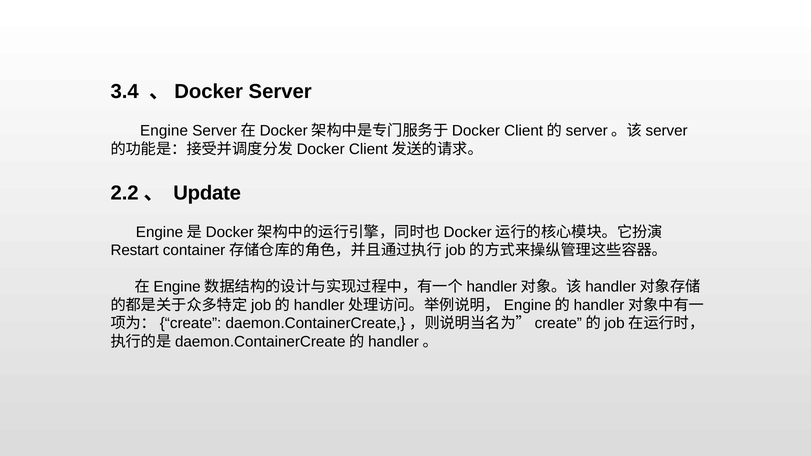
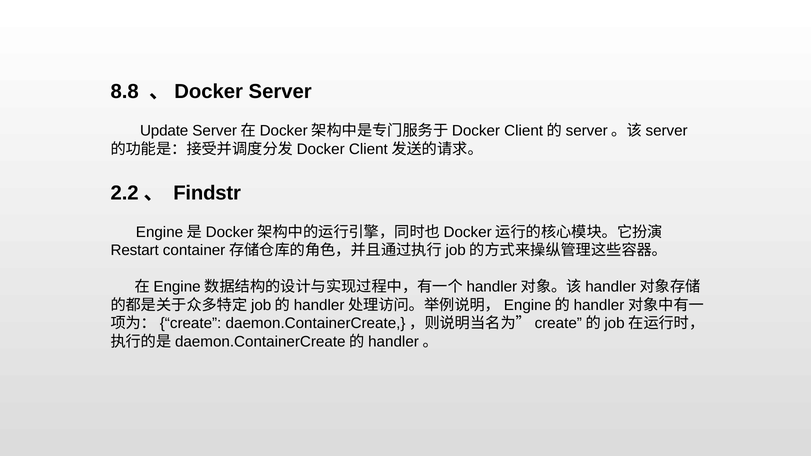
3.4: 3.4 -> 8.8
Engine: Engine -> Update
Update: Update -> Findstr
